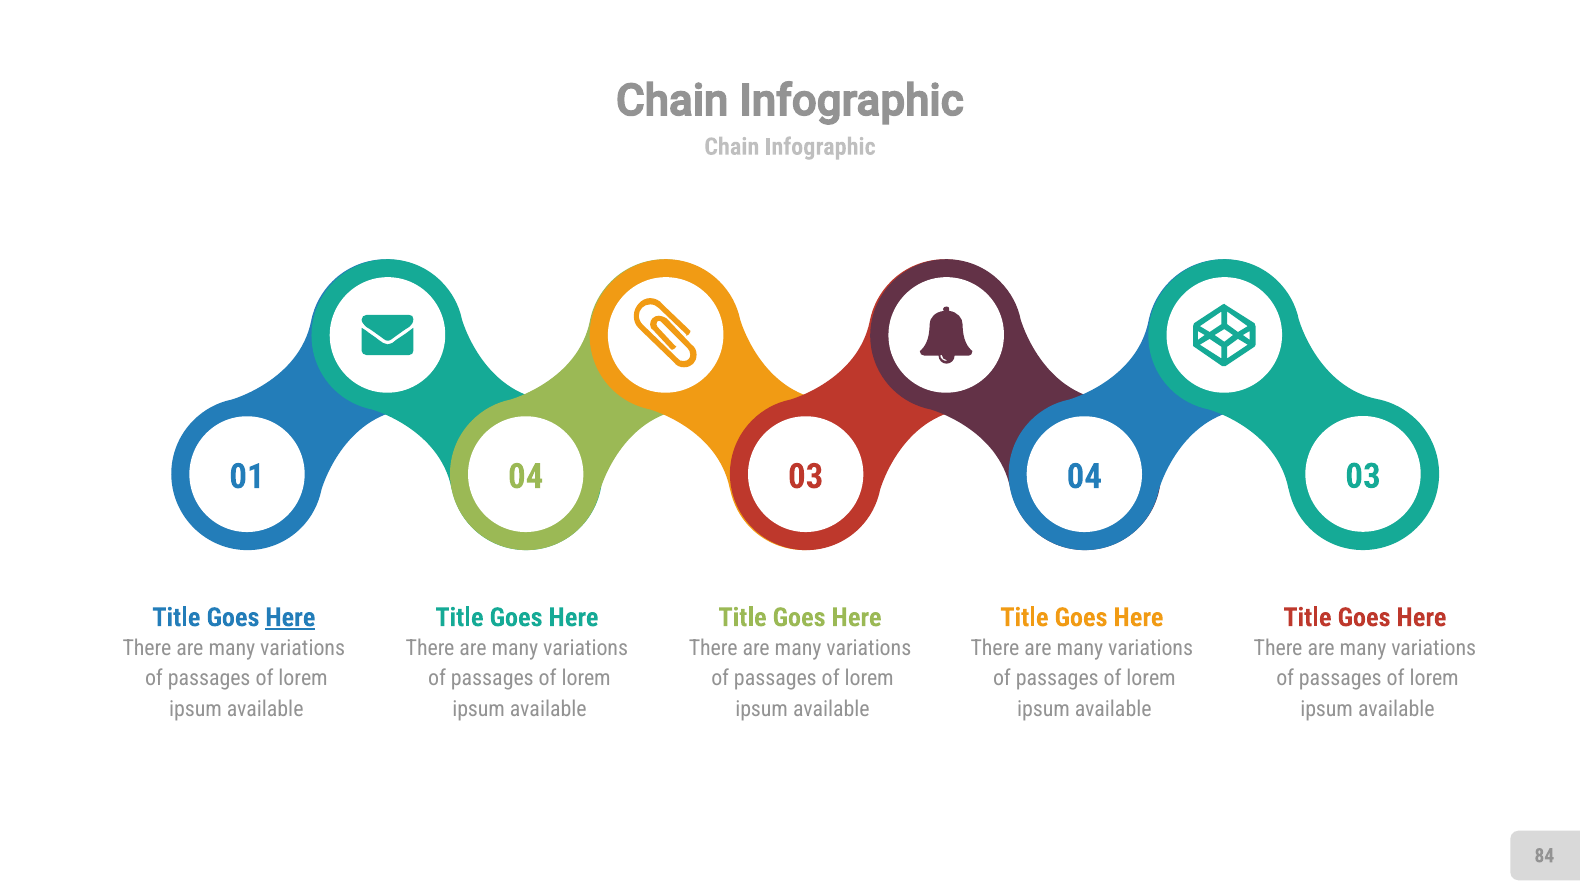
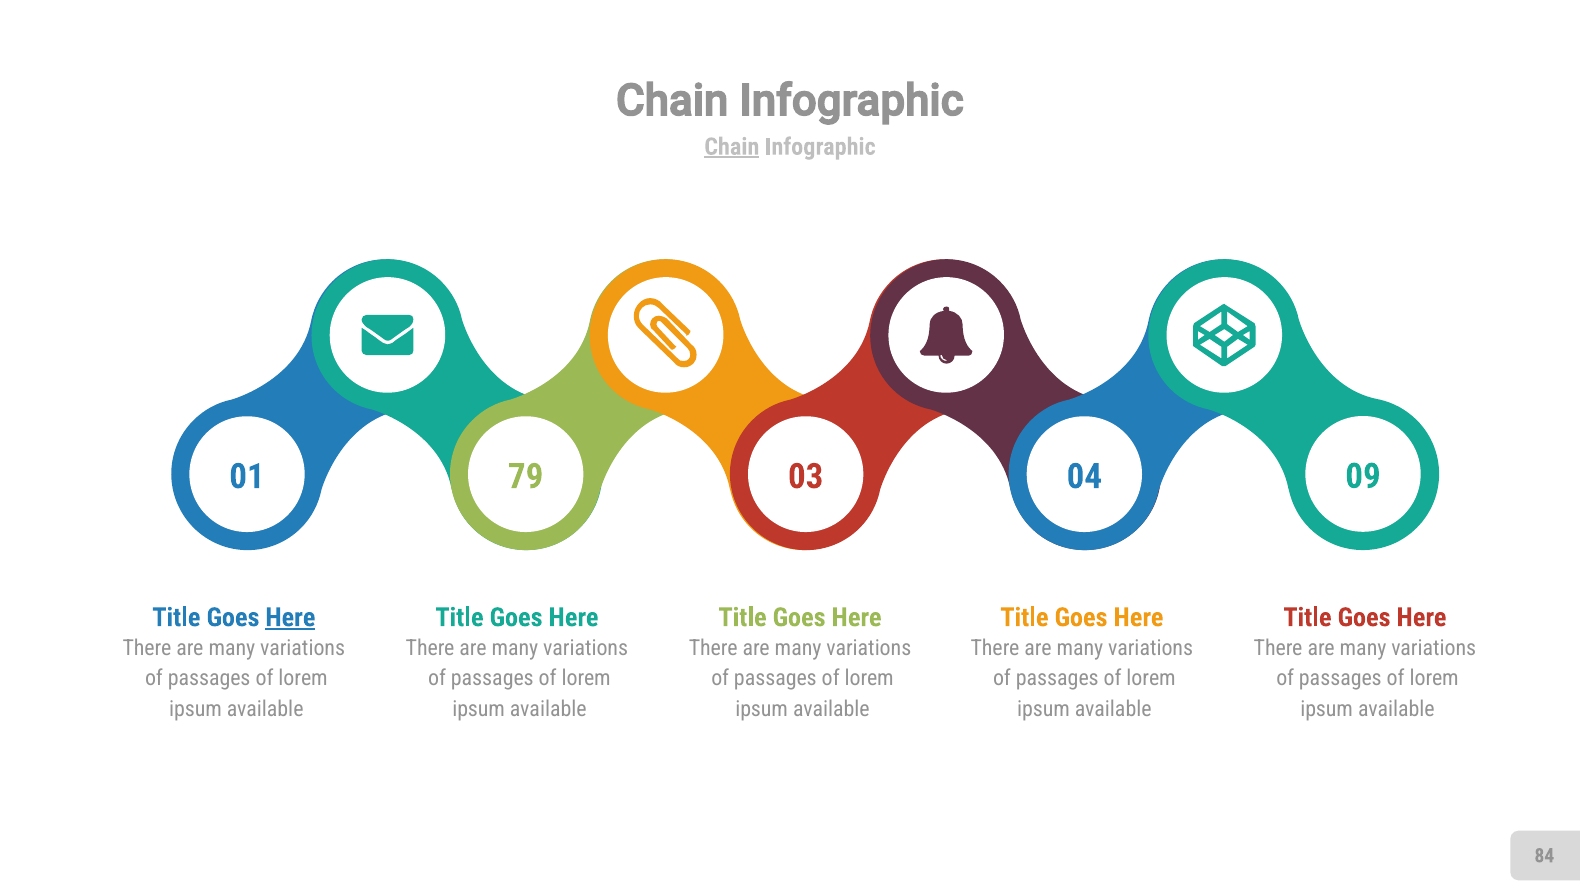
Chain at (732, 147) underline: none -> present
01 04: 04 -> 79
03 04 03: 03 -> 09
